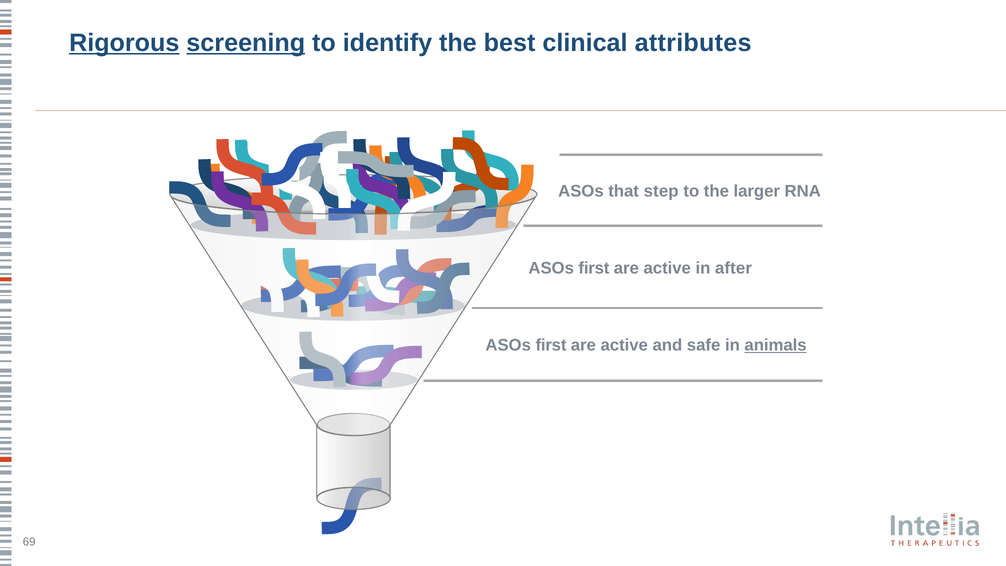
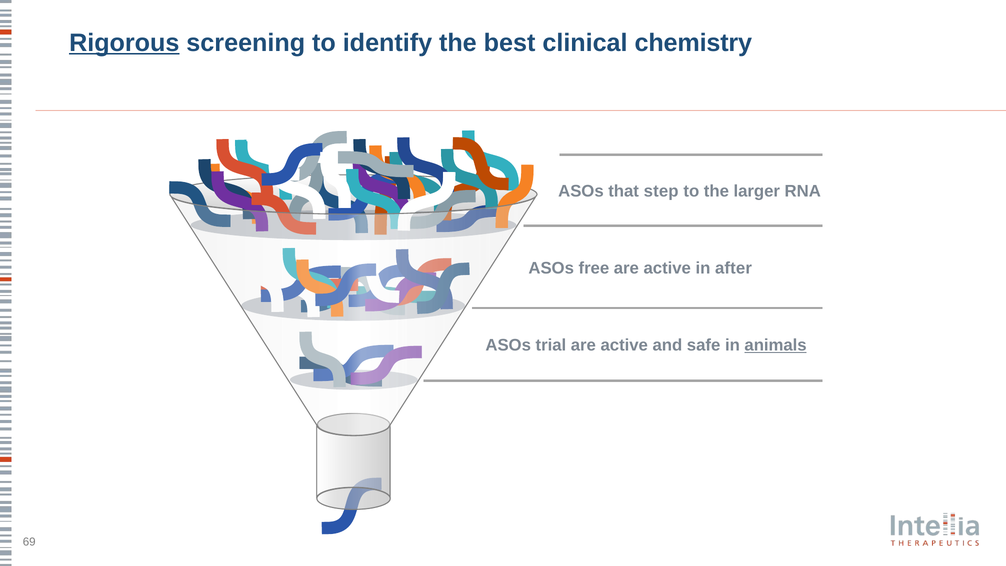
screening underline: present -> none
attributes: attributes -> chemistry
first at (594, 268): first -> free
first at (551, 345): first -> trial
